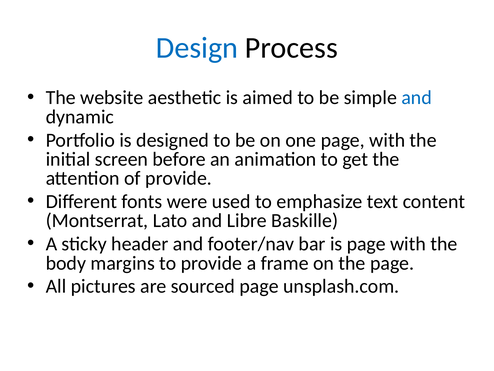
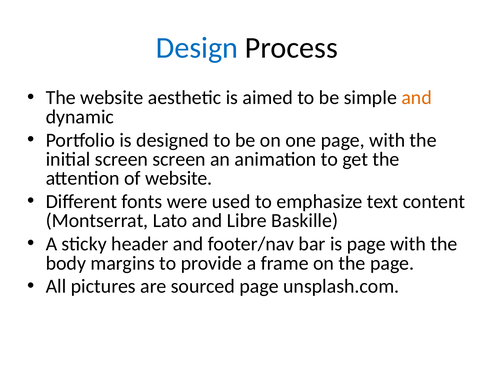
and at (417, 98) colour: blue -> orange
screen before: before -> screen
of provide: provide -> website
